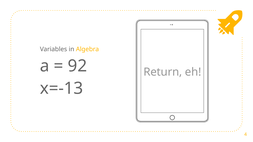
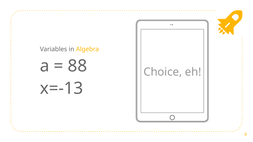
92: 92 -> 88
Return: Return -> Choice
